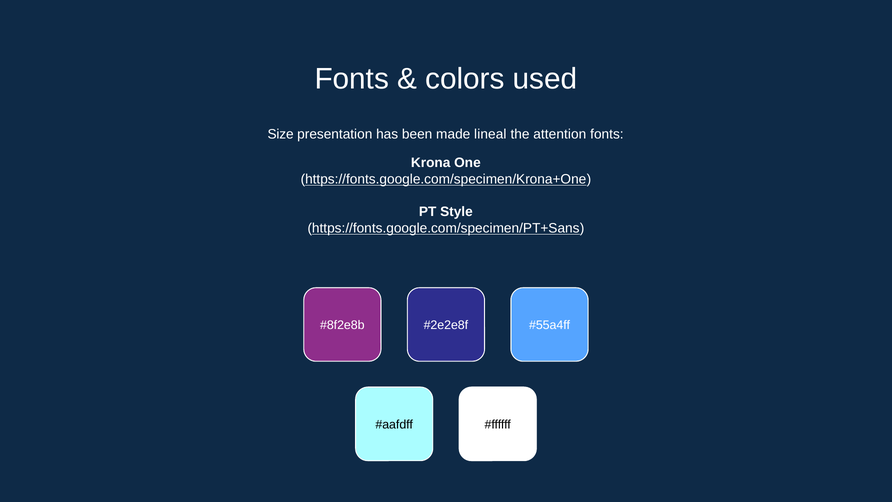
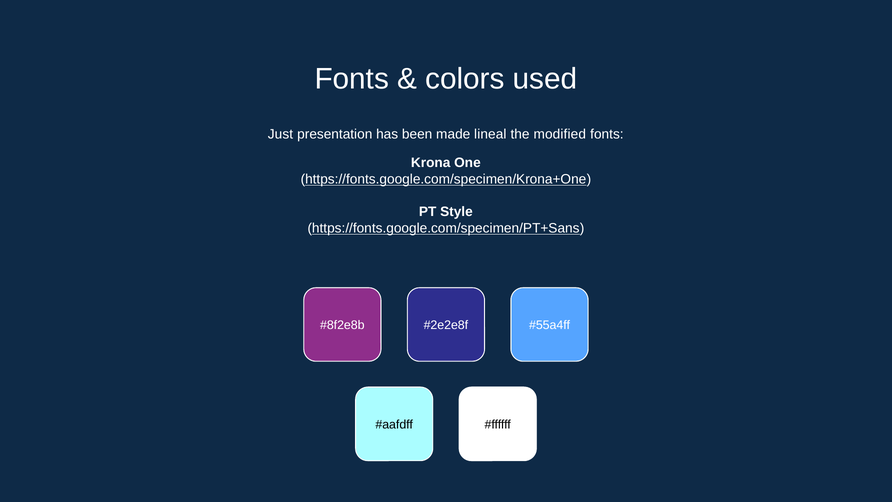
Size: Size -> Just
attention: attention -> modified
